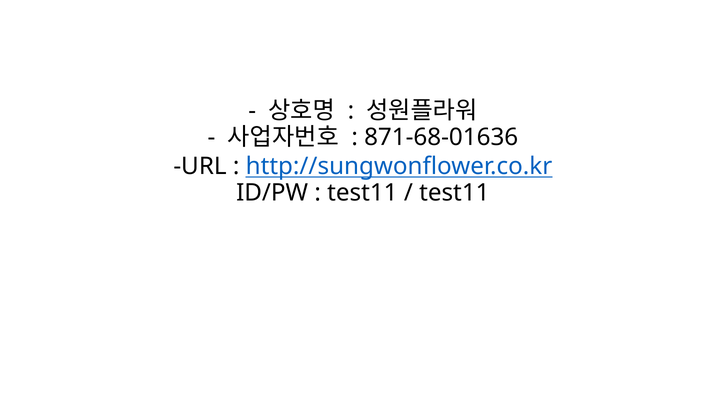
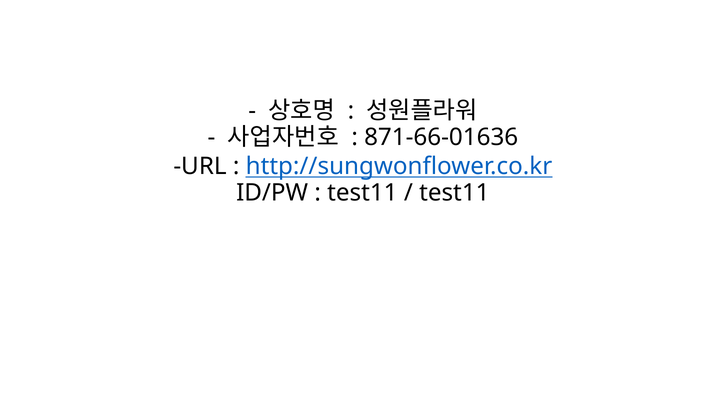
871-68-01636: 871-68-01636 -> 871-66-01636
